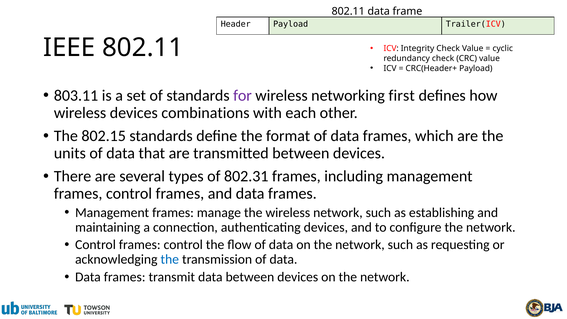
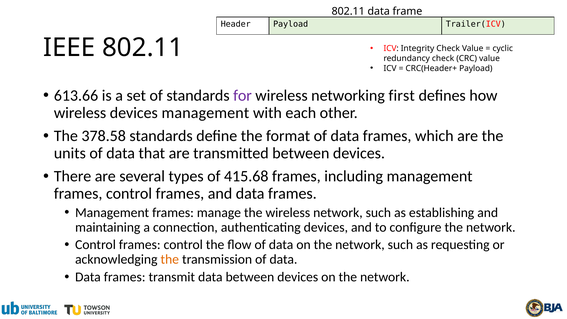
803.11: 803.11 -> 613.66
devices combinations: combinations -> management
802.15: 802.15 -> 378.58
802.31: 802.31 -> 415.68
the at (170, 259) colour: blue -> orange
